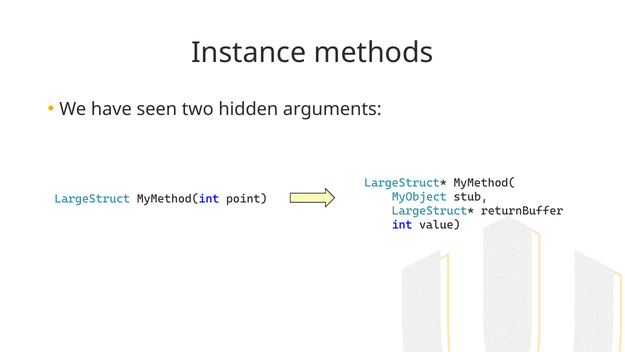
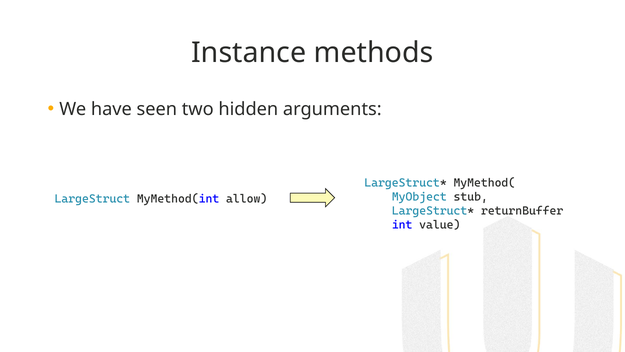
point: point -> allow
